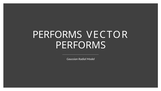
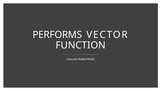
PERFORMS at (81, 45): PERFORMS -> FUNCTION
